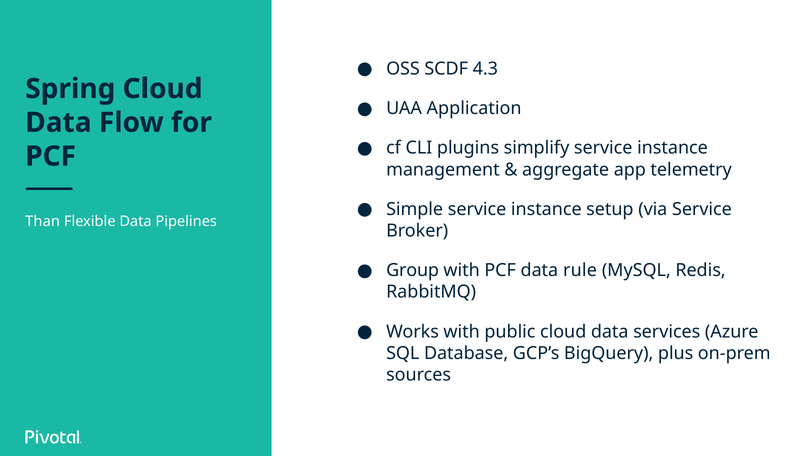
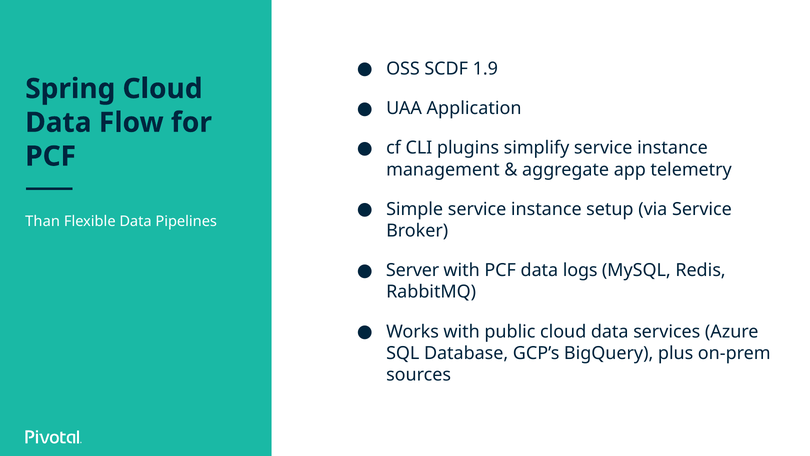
4.3: 4.3 -> 1.9
Group: Group -> Server
rule: rule -> logs
